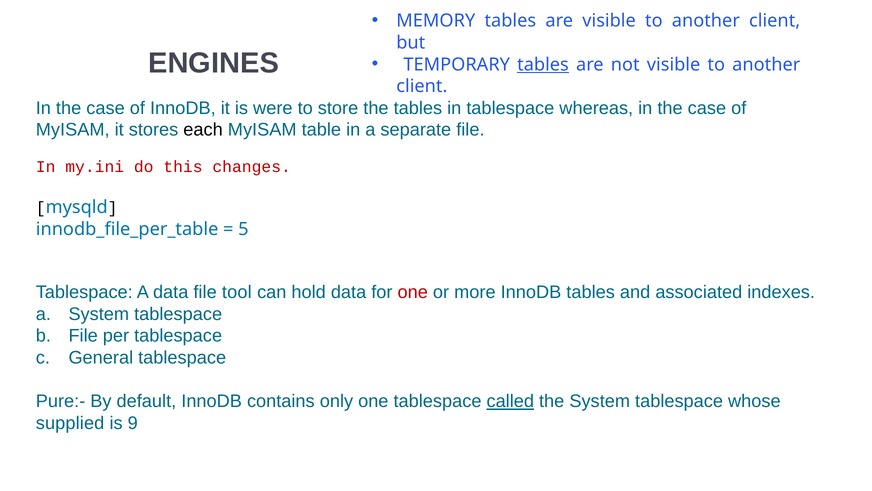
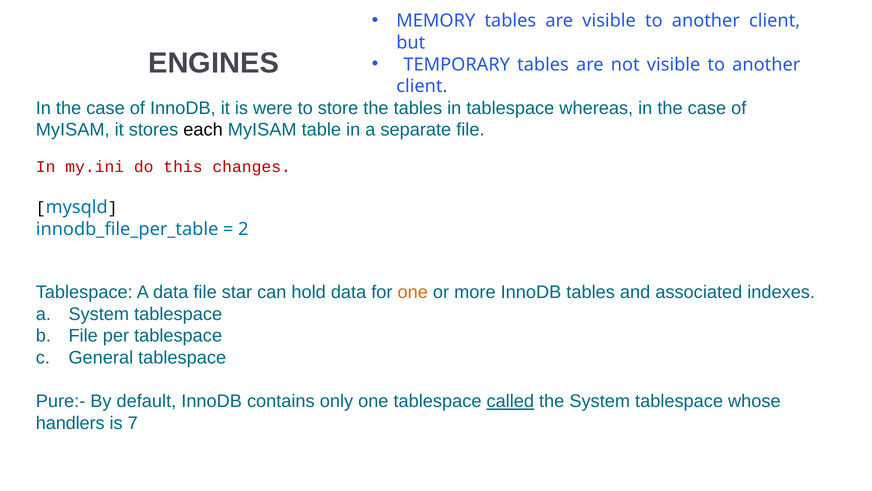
tables at (543, 64) underline: present -> none
5: 5 -> 2
tool: tool -> star
one at (413, 292) colour: red -> orange
supplied: supplied -> handlers
9: 9 -> 7
